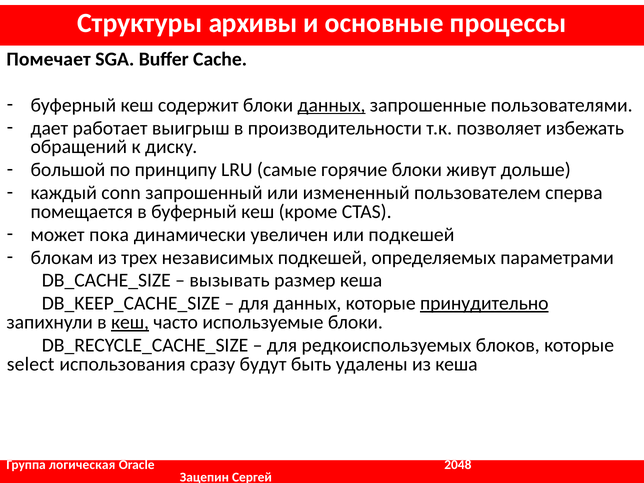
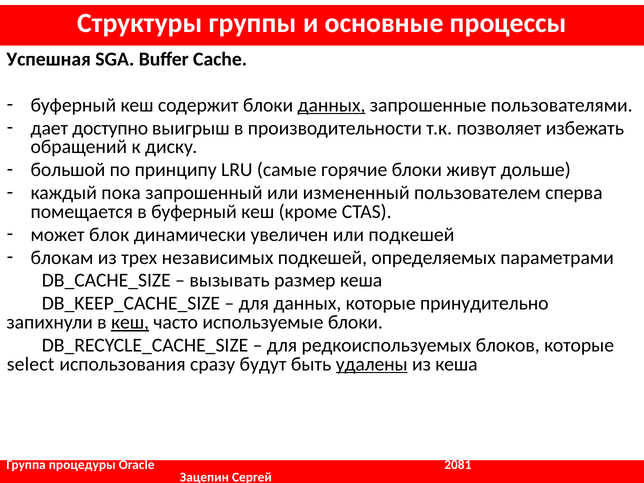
архивы: архивы -> группы
Помечает: Помечает -> Успешная
работает: работает -> доступно
conn: conn -> пока
пока: пока -> блок
принудительно underline: present -> none
удалены underline: none -> present
логическая: логическая -> процедуры
2048: 2048 -> 2081
